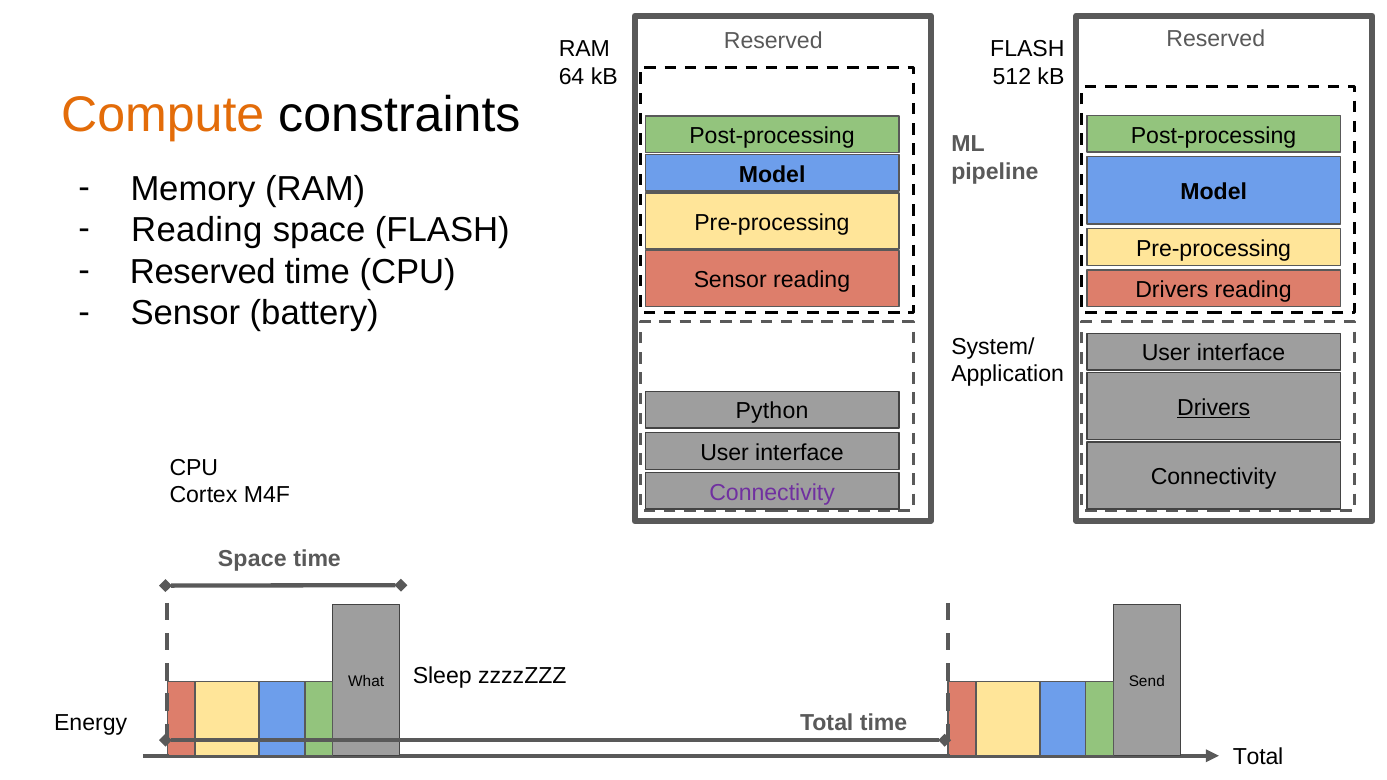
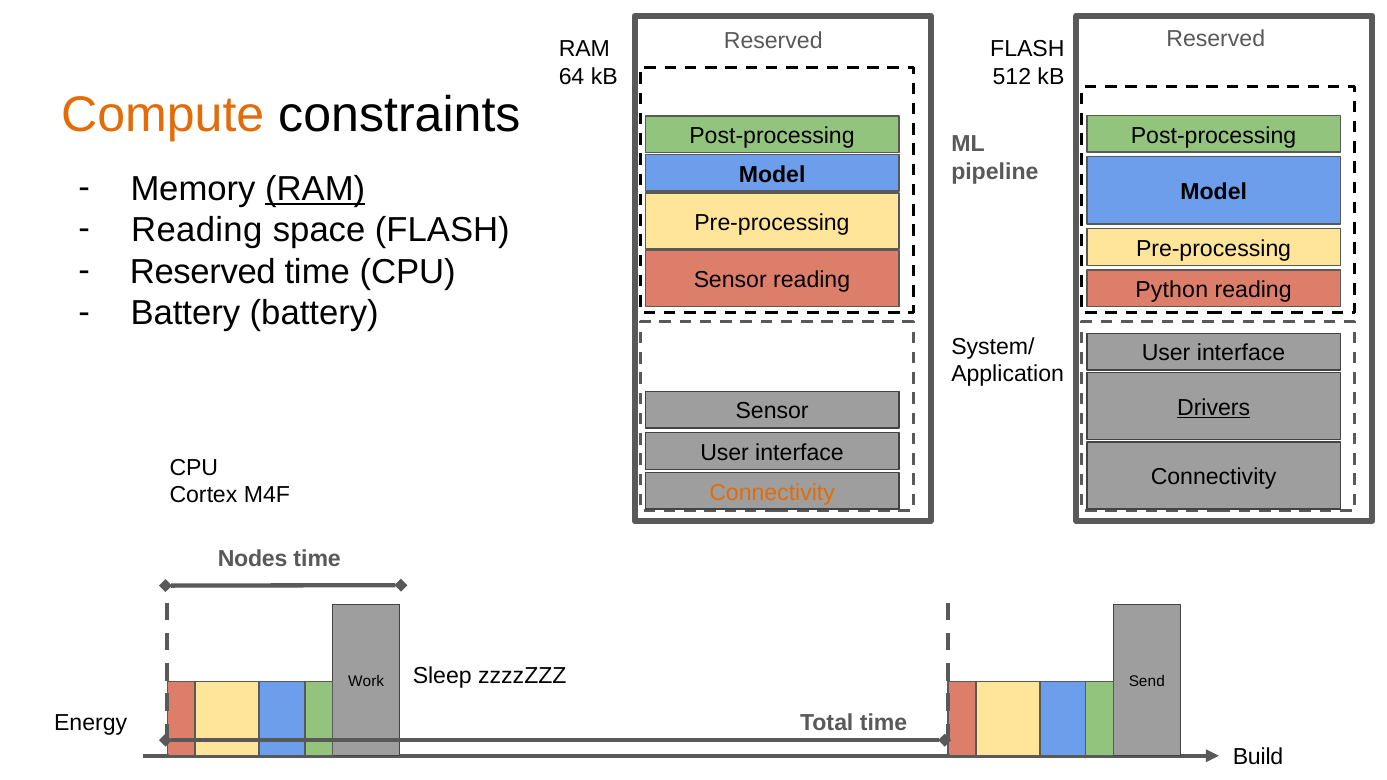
RAM at (315, 189) underline: none -> present
Drivers at (1172, 290): Drivers -> Python
Sensor at (185, 314): Sensor -> Battery
Python at (772, 411): Python -> Sensor
Connectivity at (772, 493) colour: purple -> orange
Space at (252, 559): Space -> Nodes
What: What -> Work
Total at (1258, 757): Total -> Build
